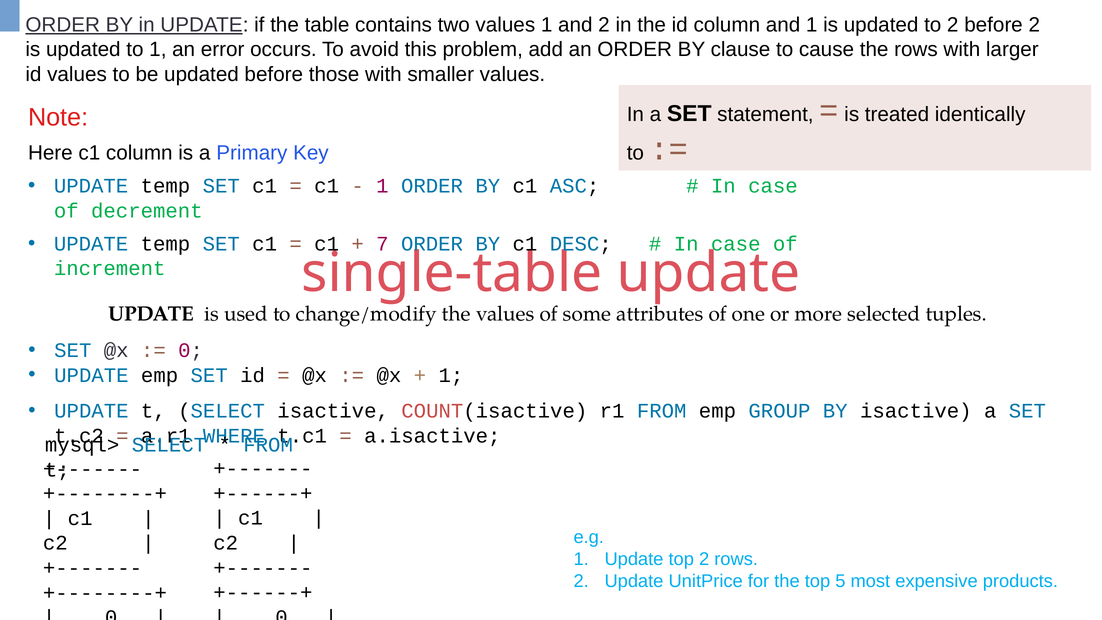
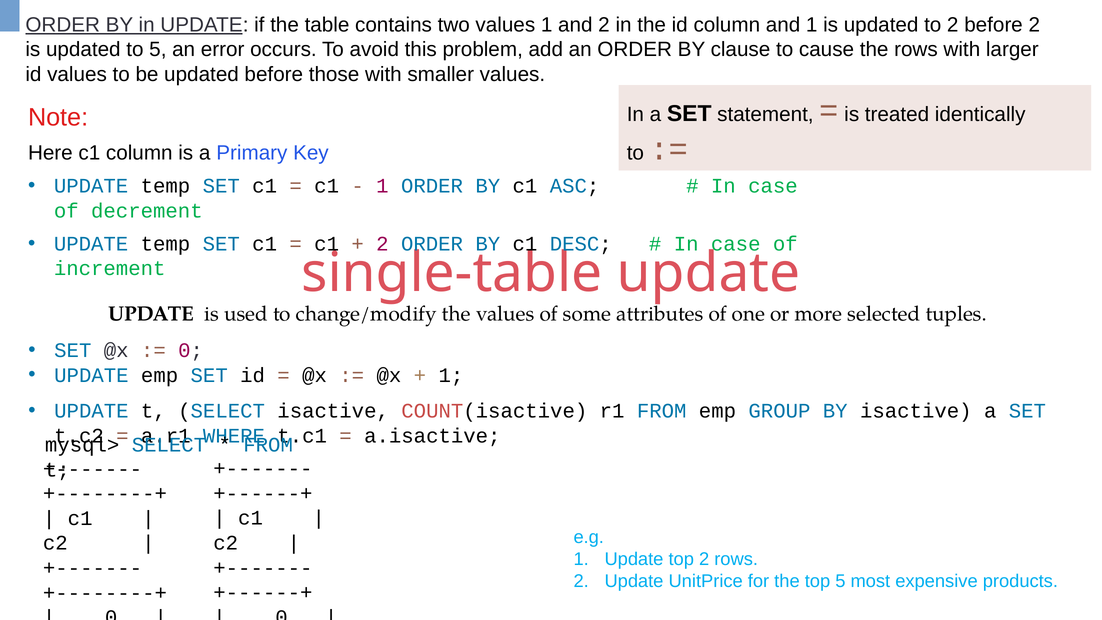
to 1: 1 -> 5
7 at (382, 244): 7 -> 2
